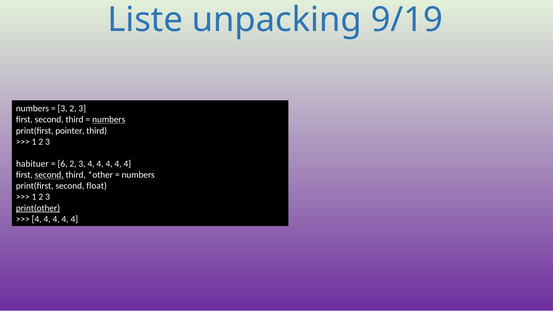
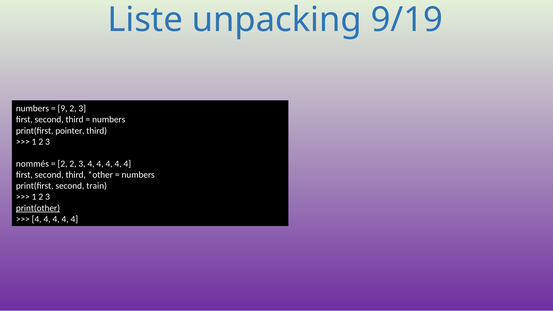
3 at (63, 109): 3 -> 9
numbers at (109, 120) underline: present -> none
habituer: habituer -> nommés
6 at (63, 164): 6 -> 2
second at (49, 175) underline: present -> none
float: float -> train
